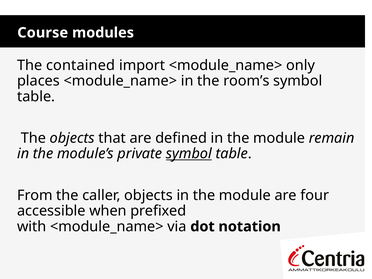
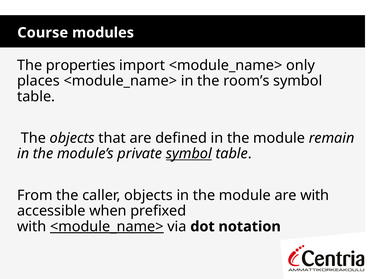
contained: contained -> properties
are four: four -> with
<module_name> at (107, 227) underline: none -> present
